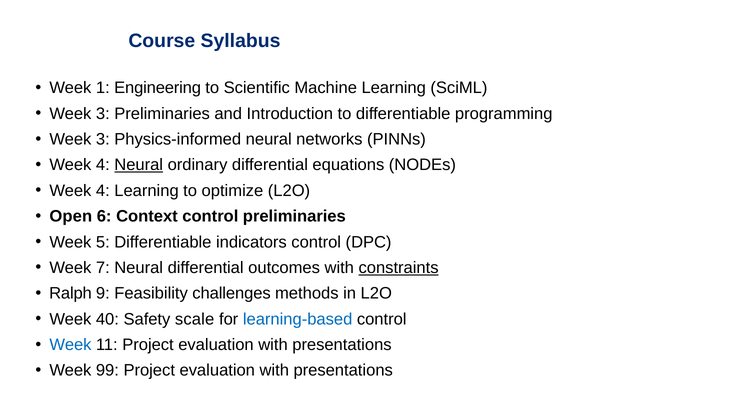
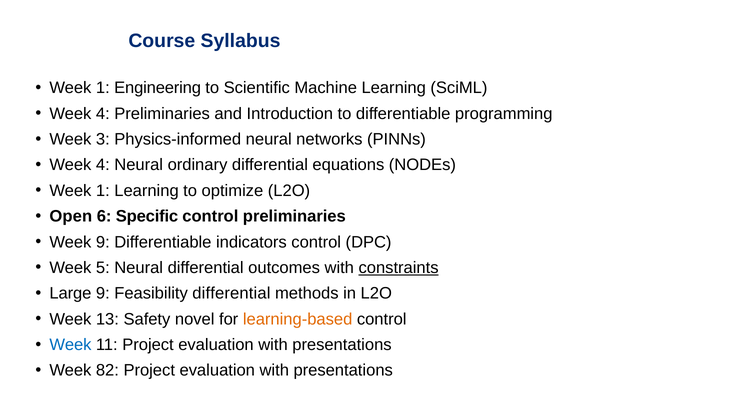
3 at (103, 114): 3 -> 4
Neural at (139, 165) underline: present -> none
4 at (103, 191): 4 -> 1
Context: Context -> Specific
Week 5: 5 -> 9
7: 7 -> 5
Ralph: Ralph -> Large
Feasibility challenges: challenges -> differential
40: 40 -> 13
scale: scale -> novel
learning-based colour: blue -> orange
99: 99 -> 82
